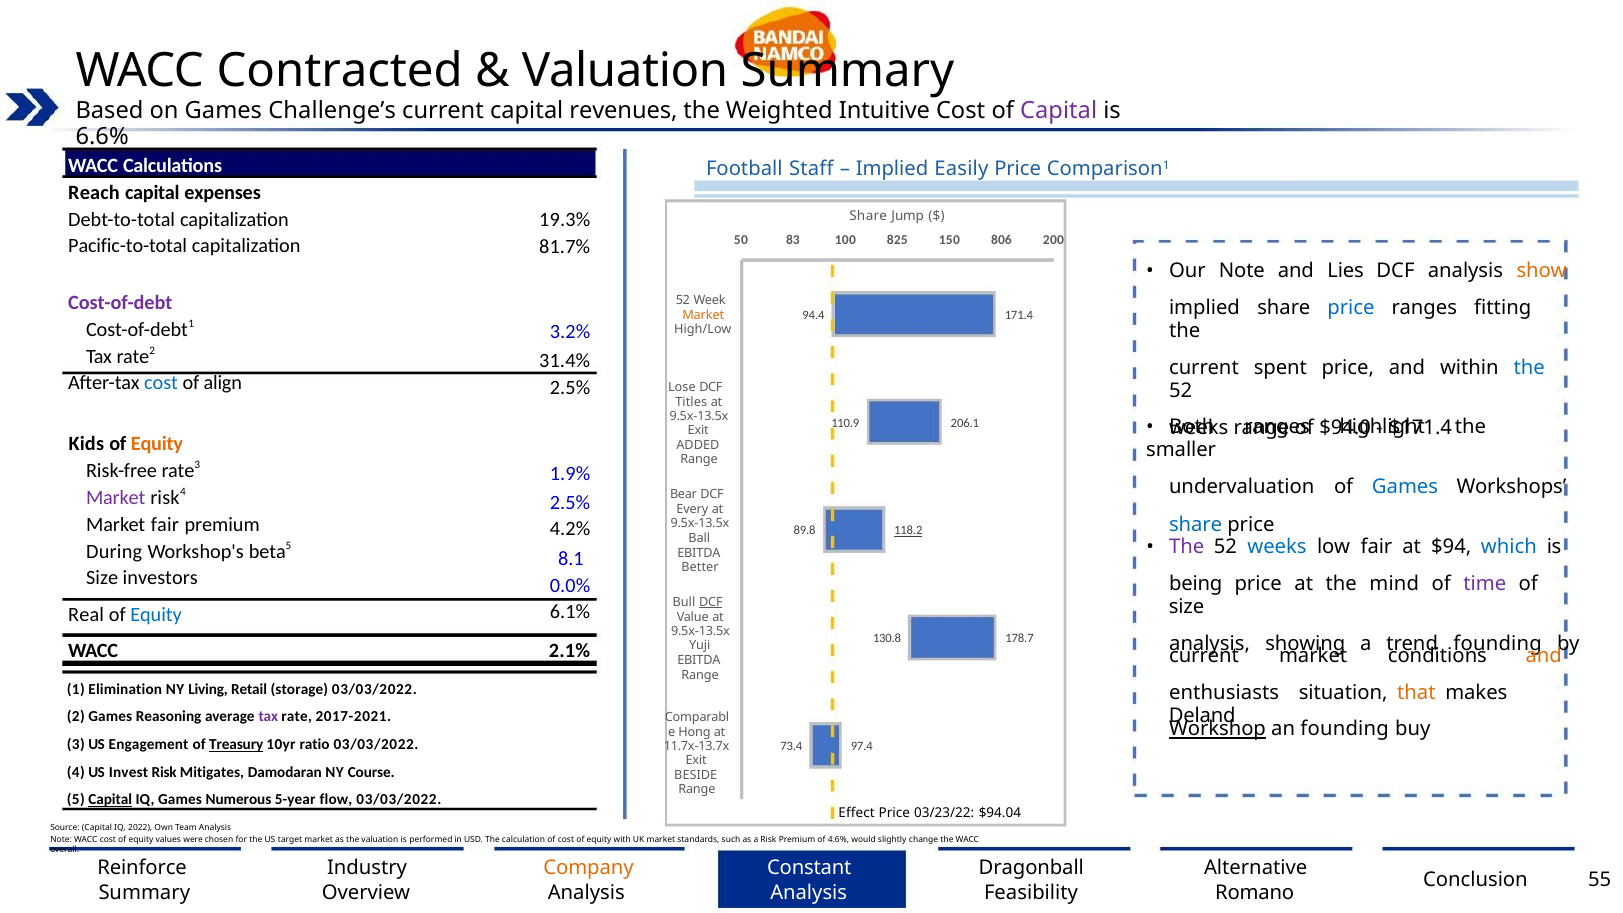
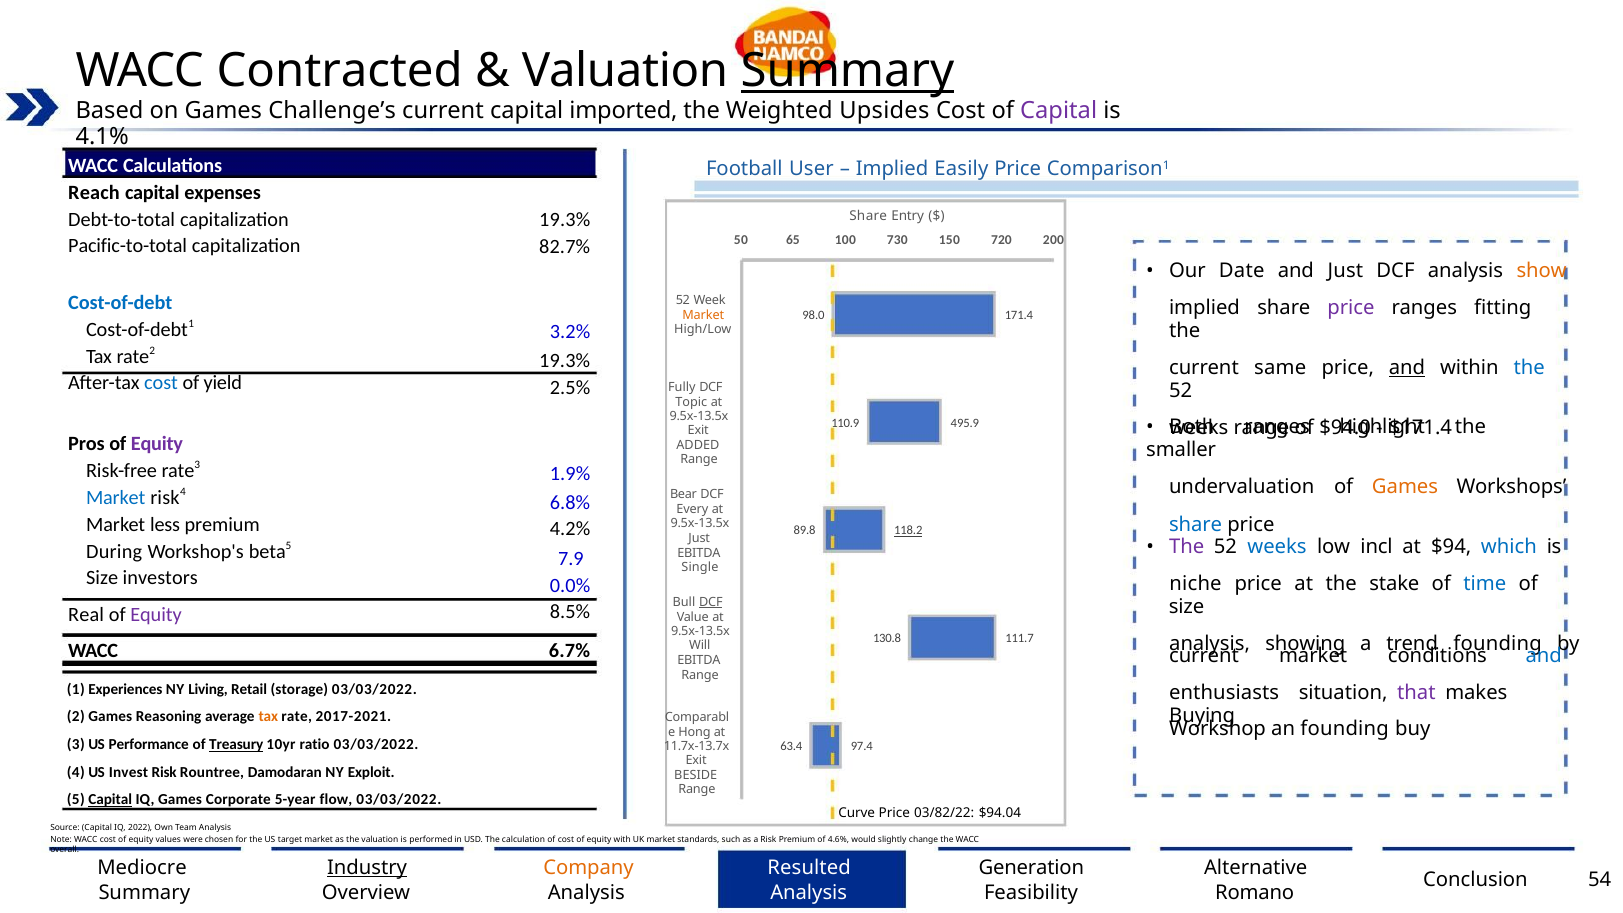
Summary at (847, 71) underline: none -> present
revenues: revenues -> imported
Intuitive: Intuitive -> Upsides
6.6%: 6.6% -> 4.1%
Staff: Staff -> User
Jump: Jump -> Entry
83: 83 -> 65
825: 825 -> 730
806: 806 -> 720
81.7%: 81.7% -> 82.7%
Our Note: Note -> Date
and Lies: Lies -> Just
Cost-of-debt colour: purple -> blue
price at (1351, 308) colour: blue -> purple
94.4: 94.4 -> 98.0
31.4% at (565, 361): 31.4% -> 19.3%
spent: spent -> same
and at (1407, 368) underline: none -> present
align: align -> yield
Lose: Lose -> Fully
Titles: Titles -> Topic
206.1: 206.1 -> 495.9
Kids: Kids -> Pros
Equity at (157, 444) colour: orange -> purple
Games at (1405, 487) colour: blue -> orange
Market at (116, 498) colour: purple -> blue
2.5% at (570, 503): 2.5% -> 6.8%
Market fair: fair -> less
Ball at (699, 538): Ball -> Just
low fair: fair -> incl
8.1: 8.1 -> 7.9
Better: Better -> Single
being: being -> niche
mind: mind -> stake
time colour: purple -> blue
6.1%: 6.1% -> 8.5%
Equity at (156, 615) colour: blue -> purple
178.7: 178.7 -> 111.7
Yuji: Yuji -> Will
2.1%: 2.1% -> 6.7%
and at (1544, 656) colour: orange -> blue
Elimination: Elimination -> Experiences
that colour: orange -> purple
Deland: Deland -> Buying
tax at (268, 717) colour: purple -> orange
Workshop underline: present -> none
Engagement: Engagement -> Performance
73.4: 73.4 -> 63.4
Mitigates: Mitigates -> Rountree
Course: Course -> Exploit
Numerous: Numerous -> Corporate
Effect: Effect -> Curve
03/23/22: 03/23/22 -> 03/82/22
Reinforce: Reinforce -> Mediocre
Industry underline: none -> present
Constant: Constant -> Resulted
Dragonball: Dragonball -> Generation
55: 55 -> 54
